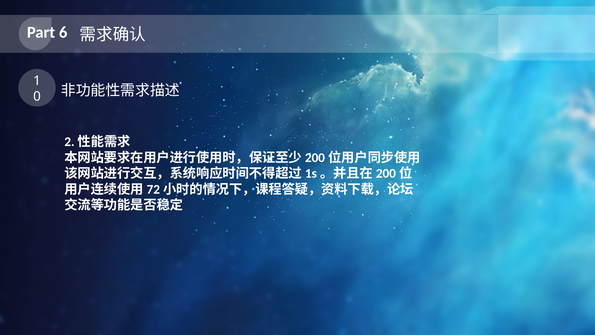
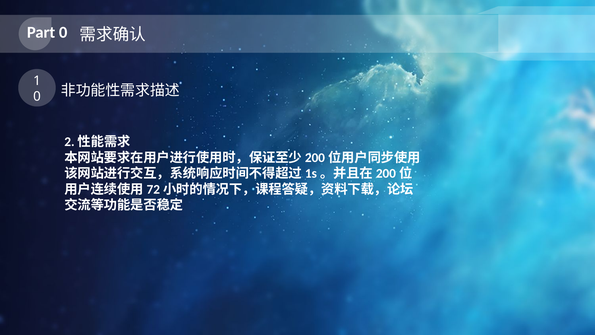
Part 6: 6 -> 0
